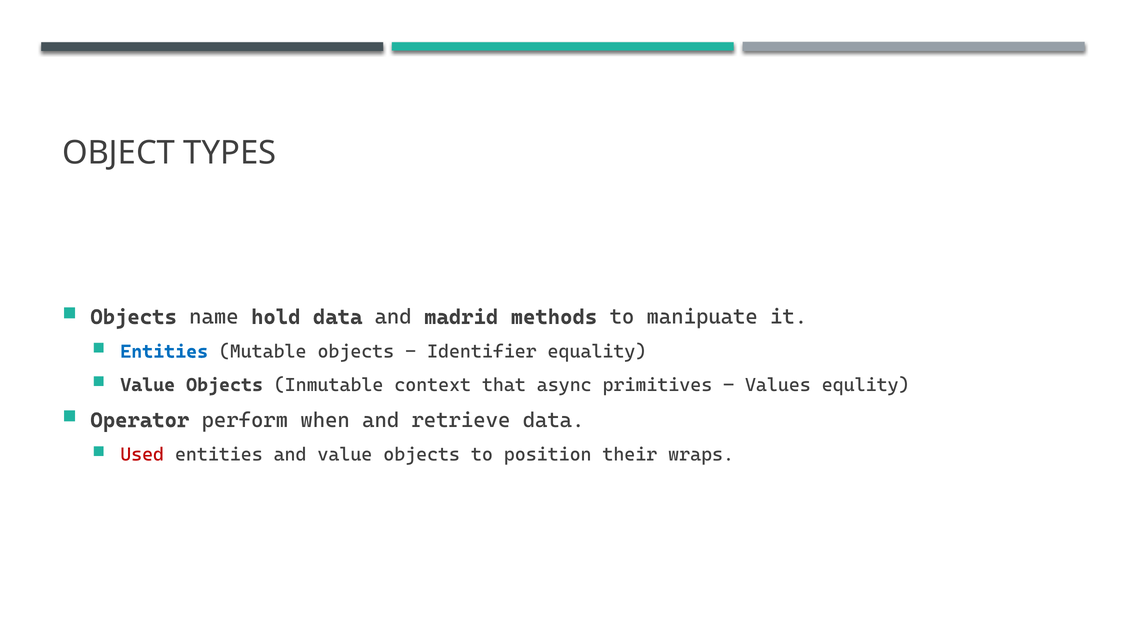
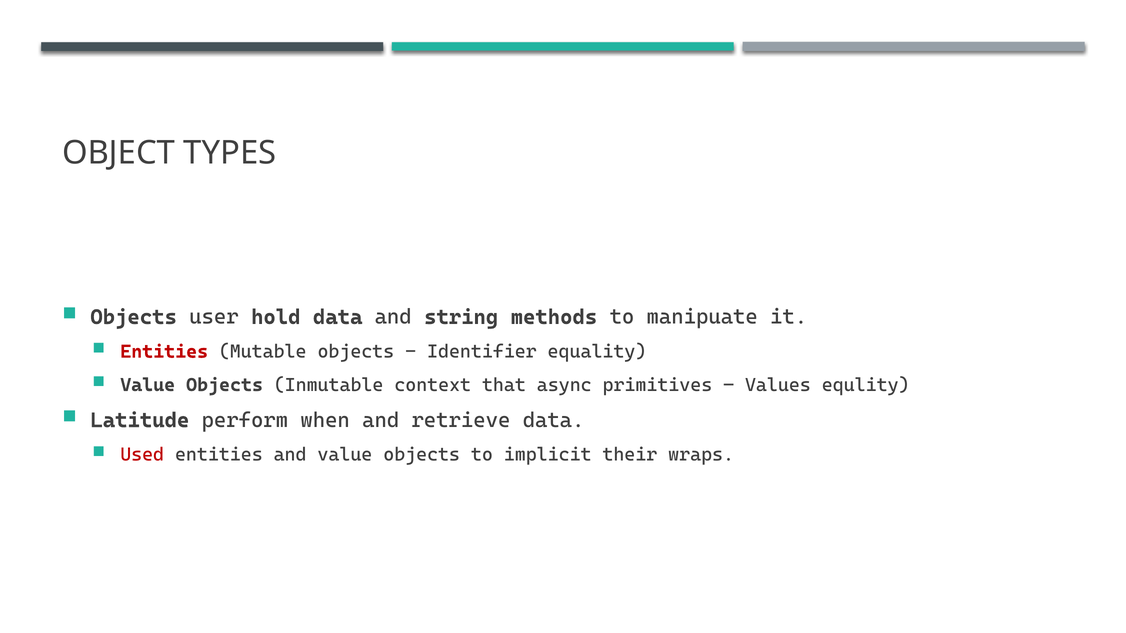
name: name -> user
madrid: madrid -> string
Entities at (164, 352) colour: blue -> red
Operator: Operator -> Latitude
position: position -> implicit
